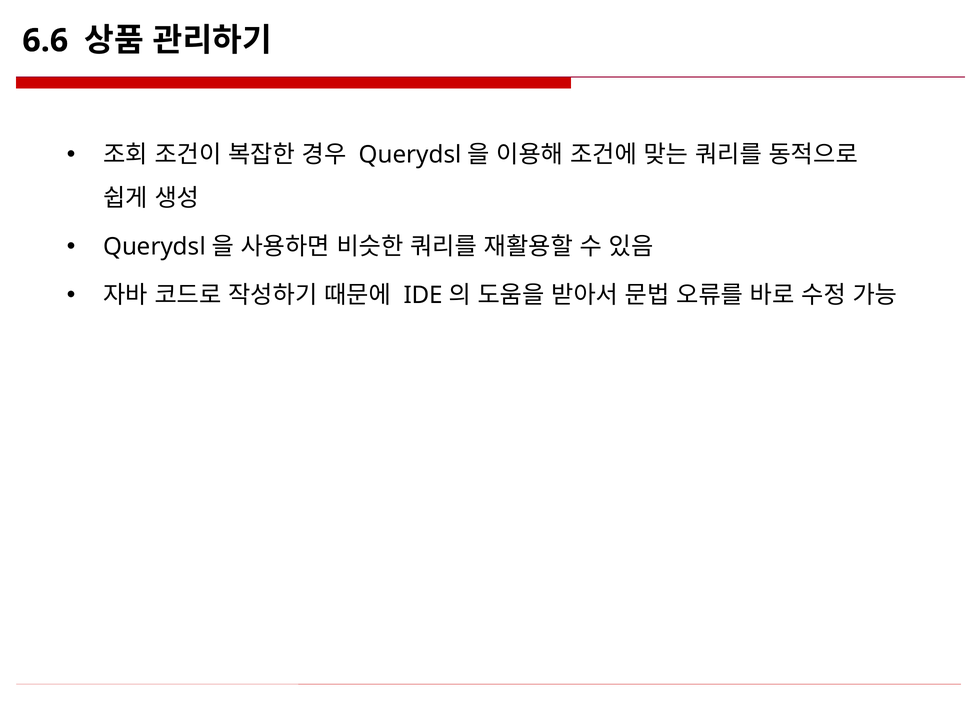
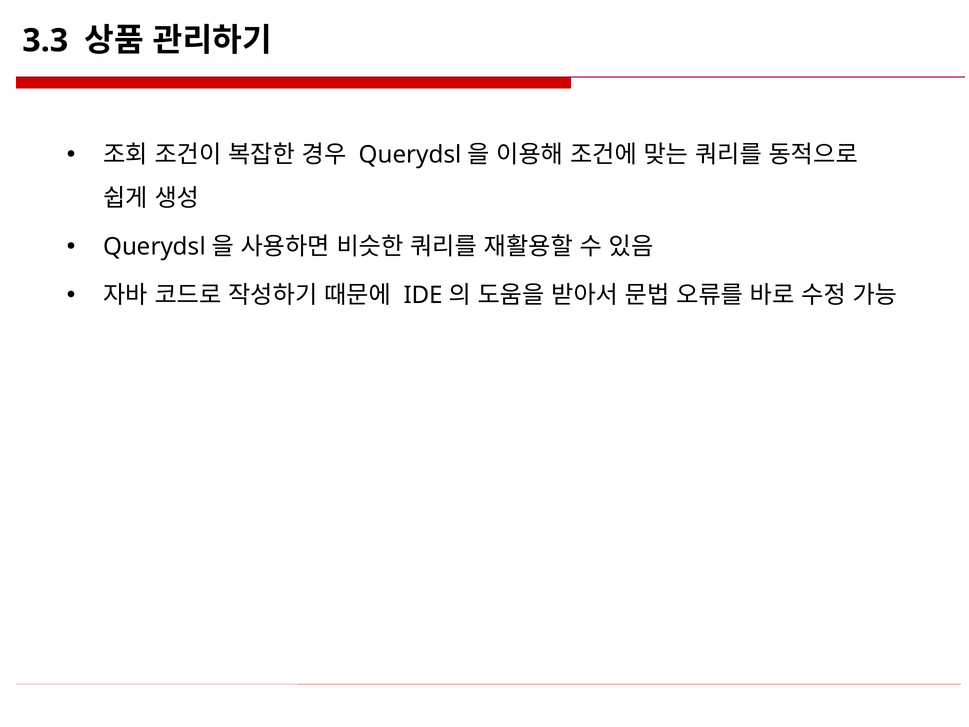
6.6: 6.6 -> 3.3
